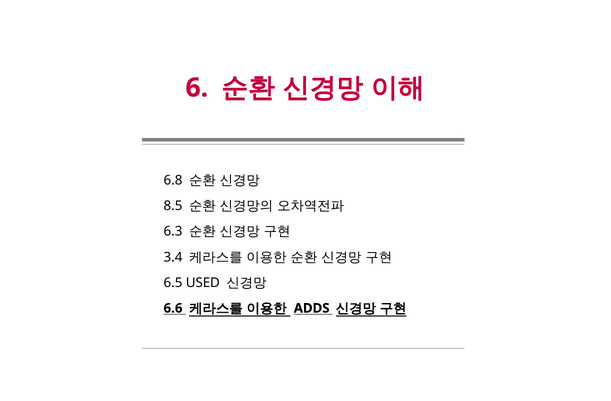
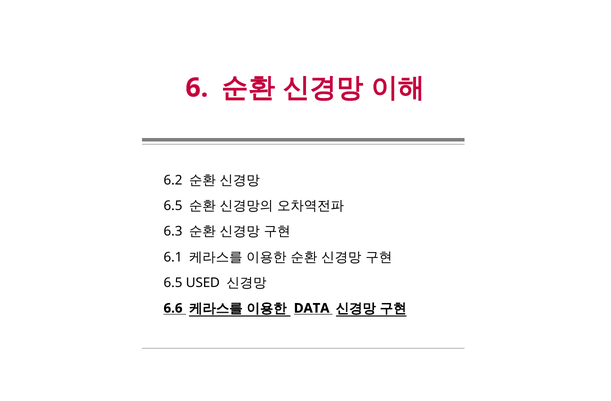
6.8: 6.8 -> 6.2
8.5 at (173, 206): 8.5 -> 6.5
3.4: 3.4 -> 6.1
ADDS: ADDS -> DATA
